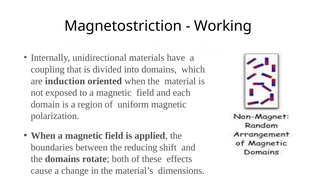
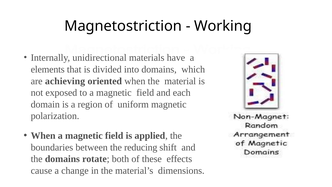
coupling: coupling -> elements
induction: induction -> achieving
